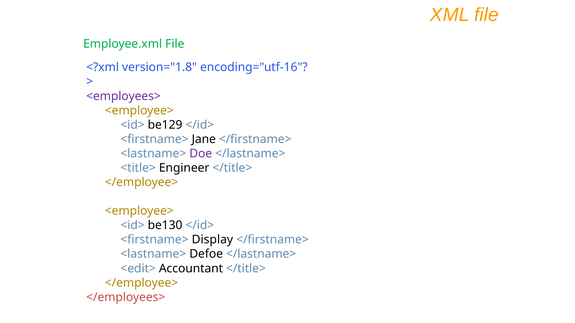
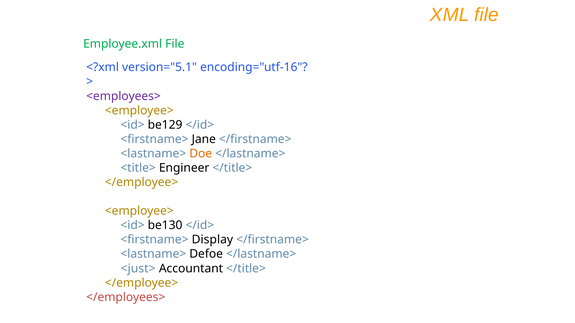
version="1.8: version="1.8 -> version="5.1
Doe colour: purple -> orange
<edit>: <edit> -> <just>
